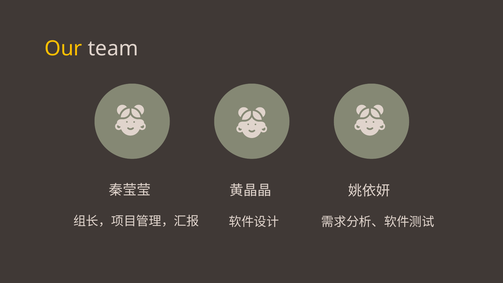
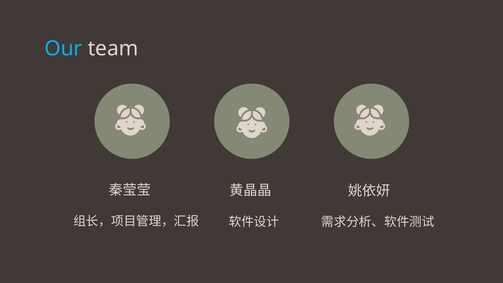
Our colour: yellow -> light blue
